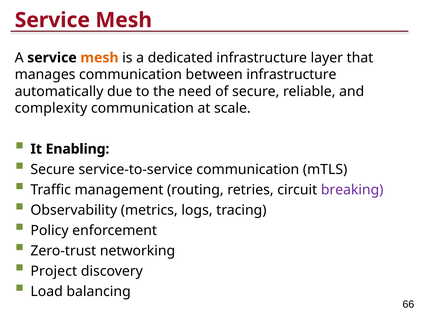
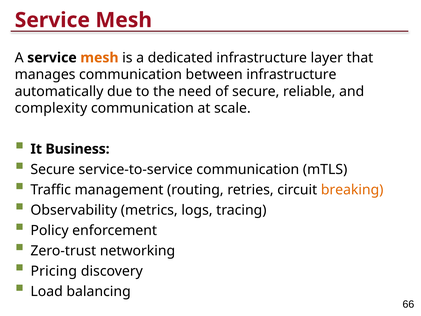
Enabling: Enabling -> Business
breaking colour: purple -> orange
Project: Project -> Pricing
